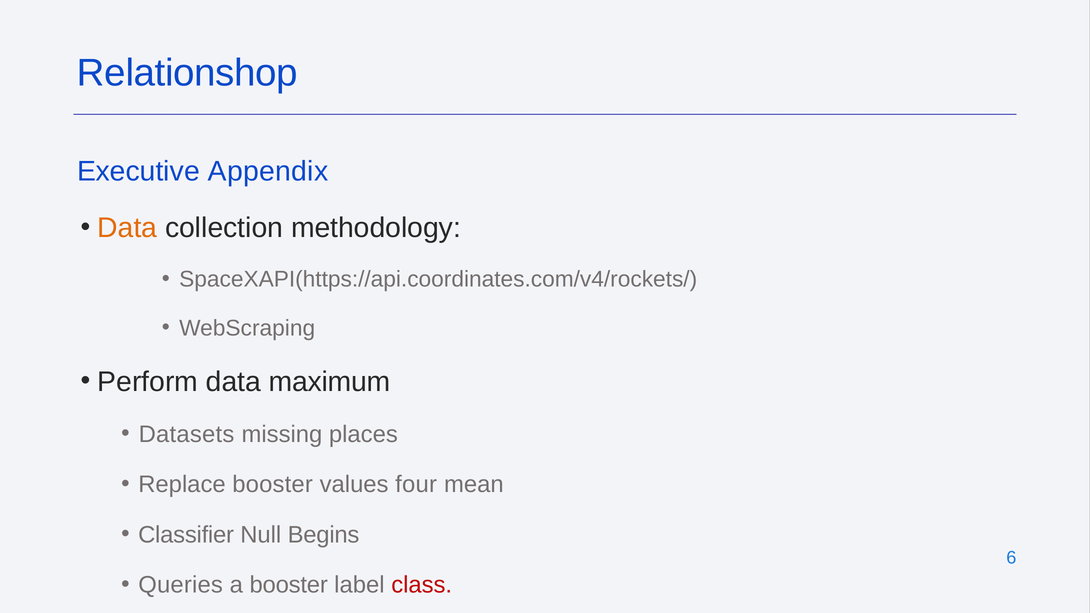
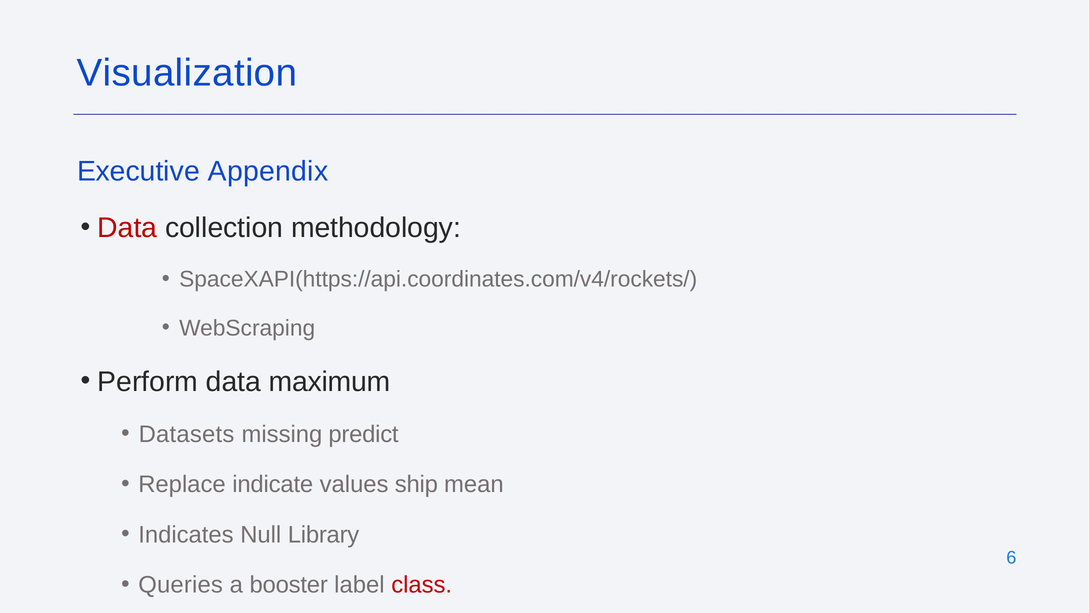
Relationshop: Relationshop -> Visualization
Data at (127, 228) colour: orange -> red
places: places -> predict
Replace booster: booster -> indicate
four: four -> ship
Classifier: Classifier -> Indicates
Begins: Begins -> Library
